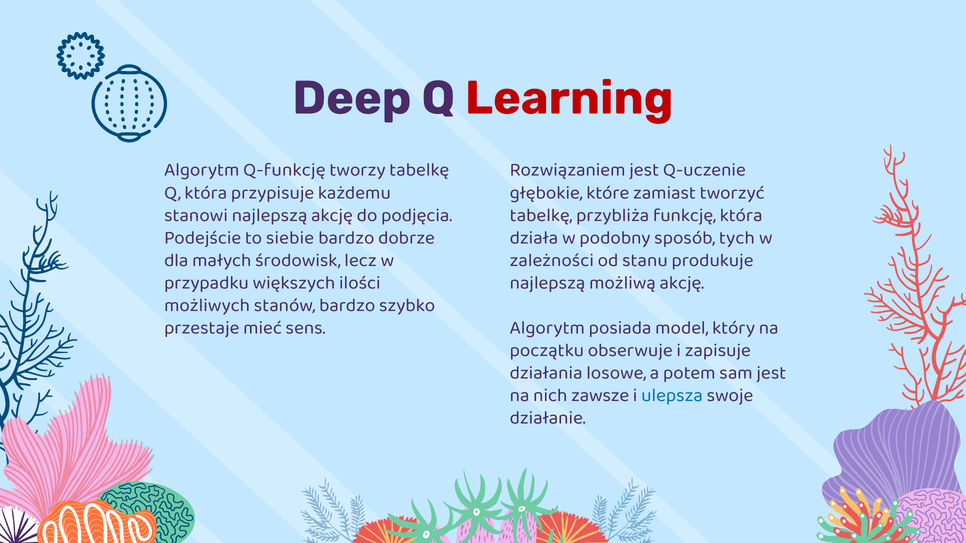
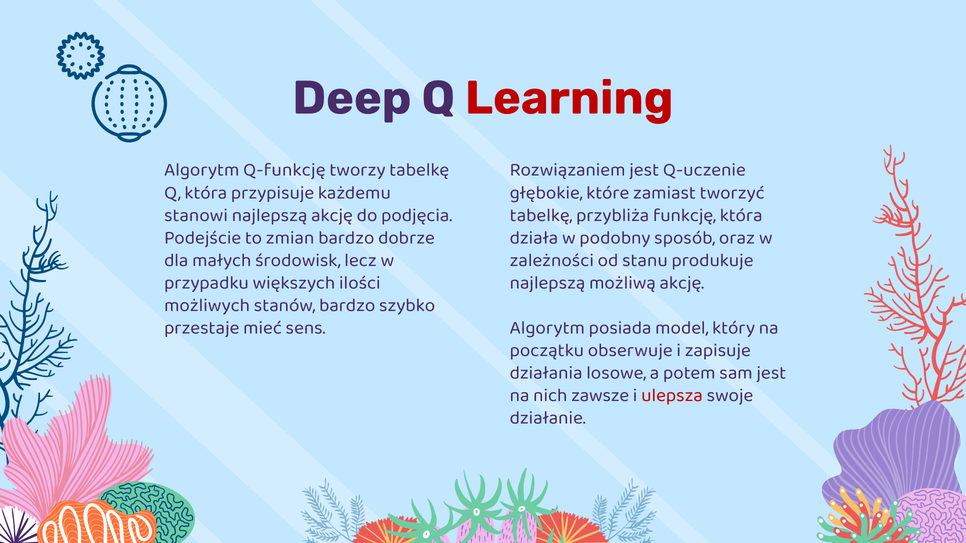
siebie: siebie -> zmian
tych: tych -> oraz
ulepsza colour: blue -> red
